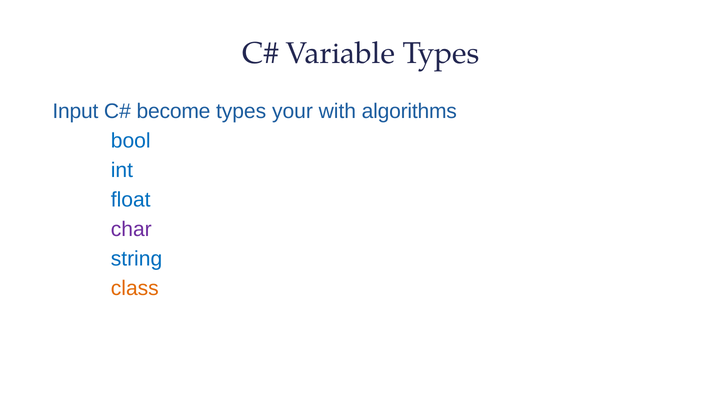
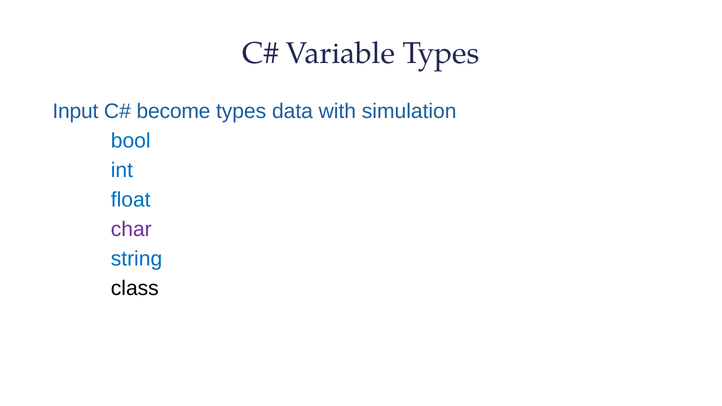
your: your -> data
algorithms: algorithms -> simulation
class colour: orange -> black
